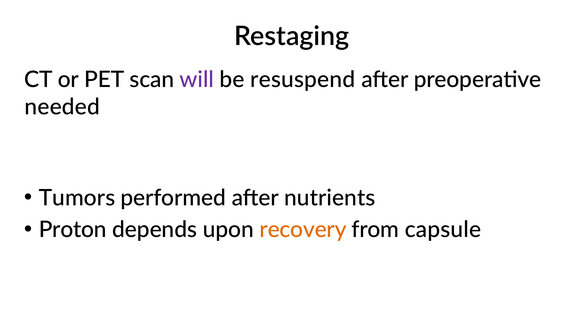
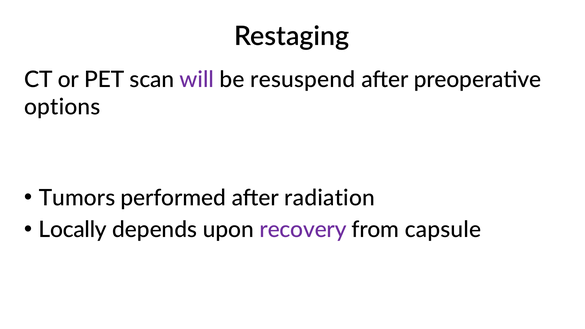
needed: needed -> options
nutrients: nutrients -> radiation
Proton: Proton -> Locally
recovery colour: orange -> purple
